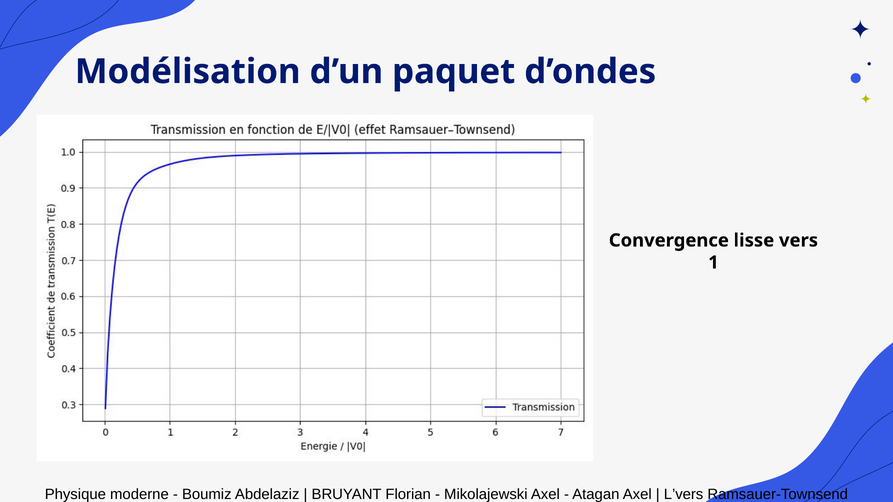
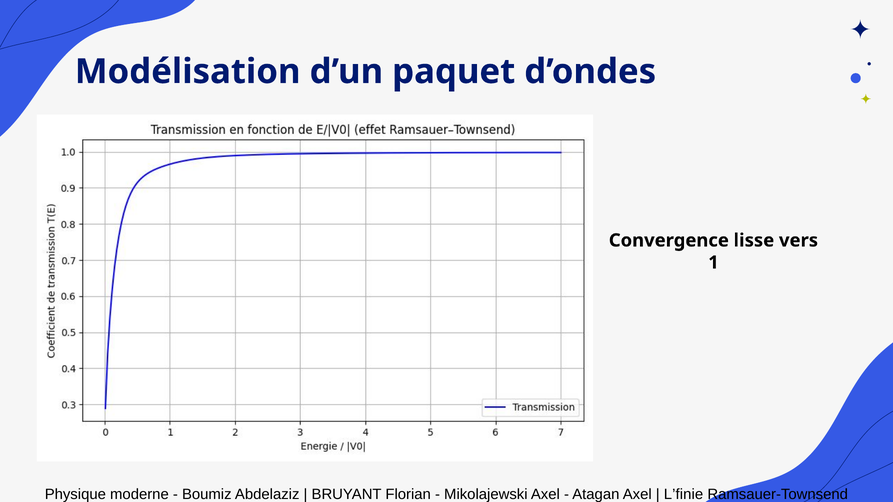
L’vers: L’vers -> L’finie
